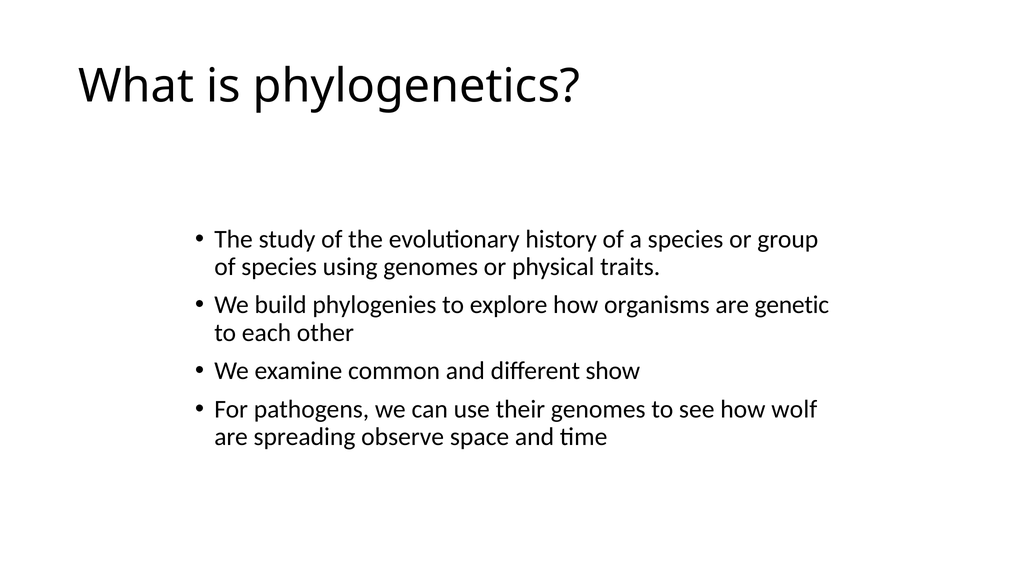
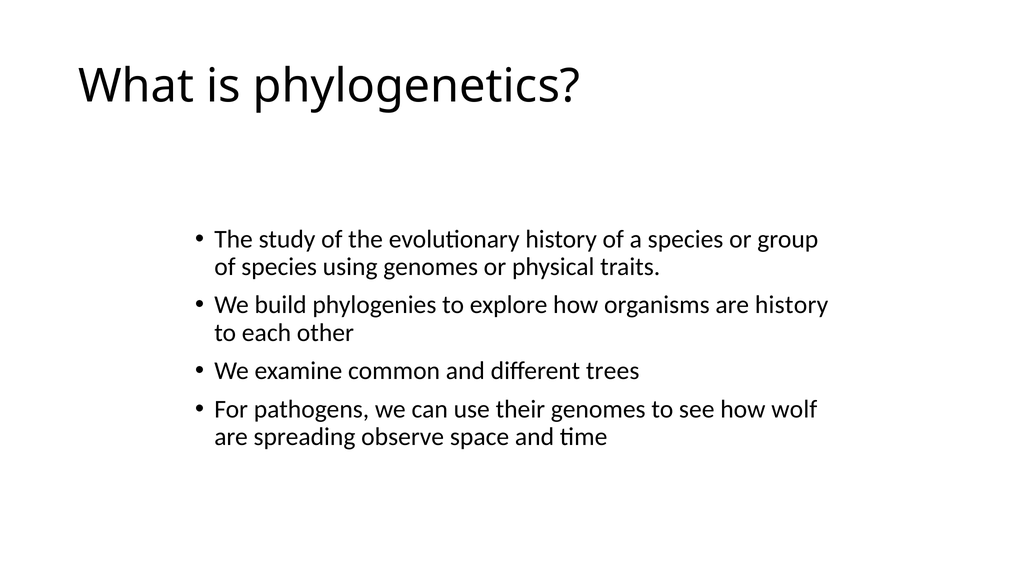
are genetic: genetic -> history
show: show -> trees
